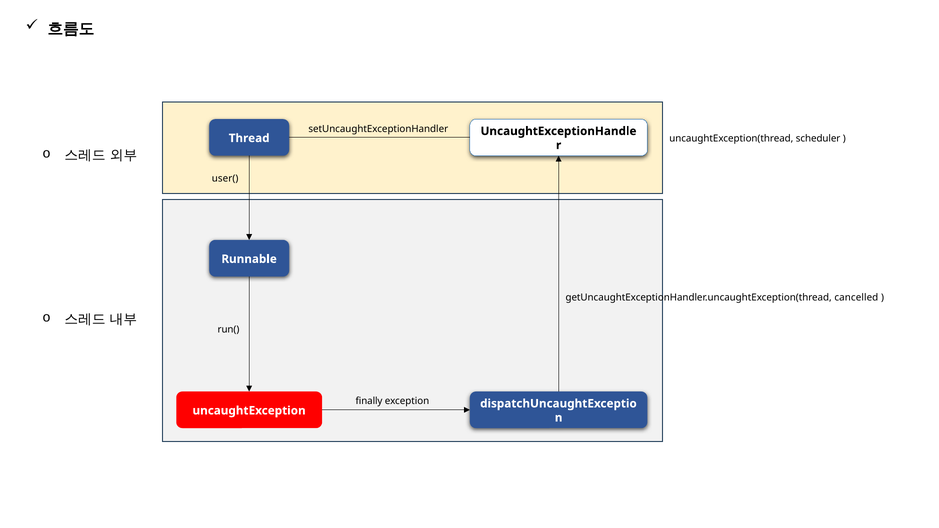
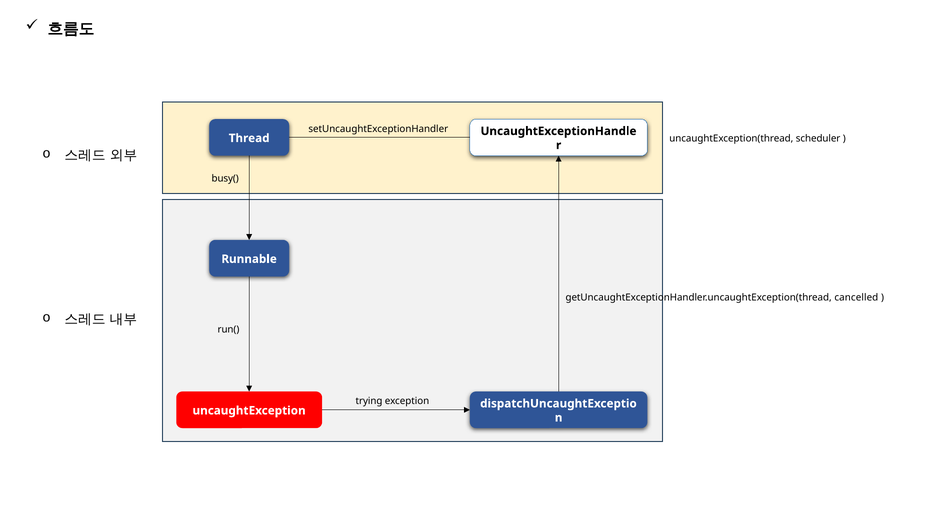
user(: user( -> busy(
finally: finally -> trying
